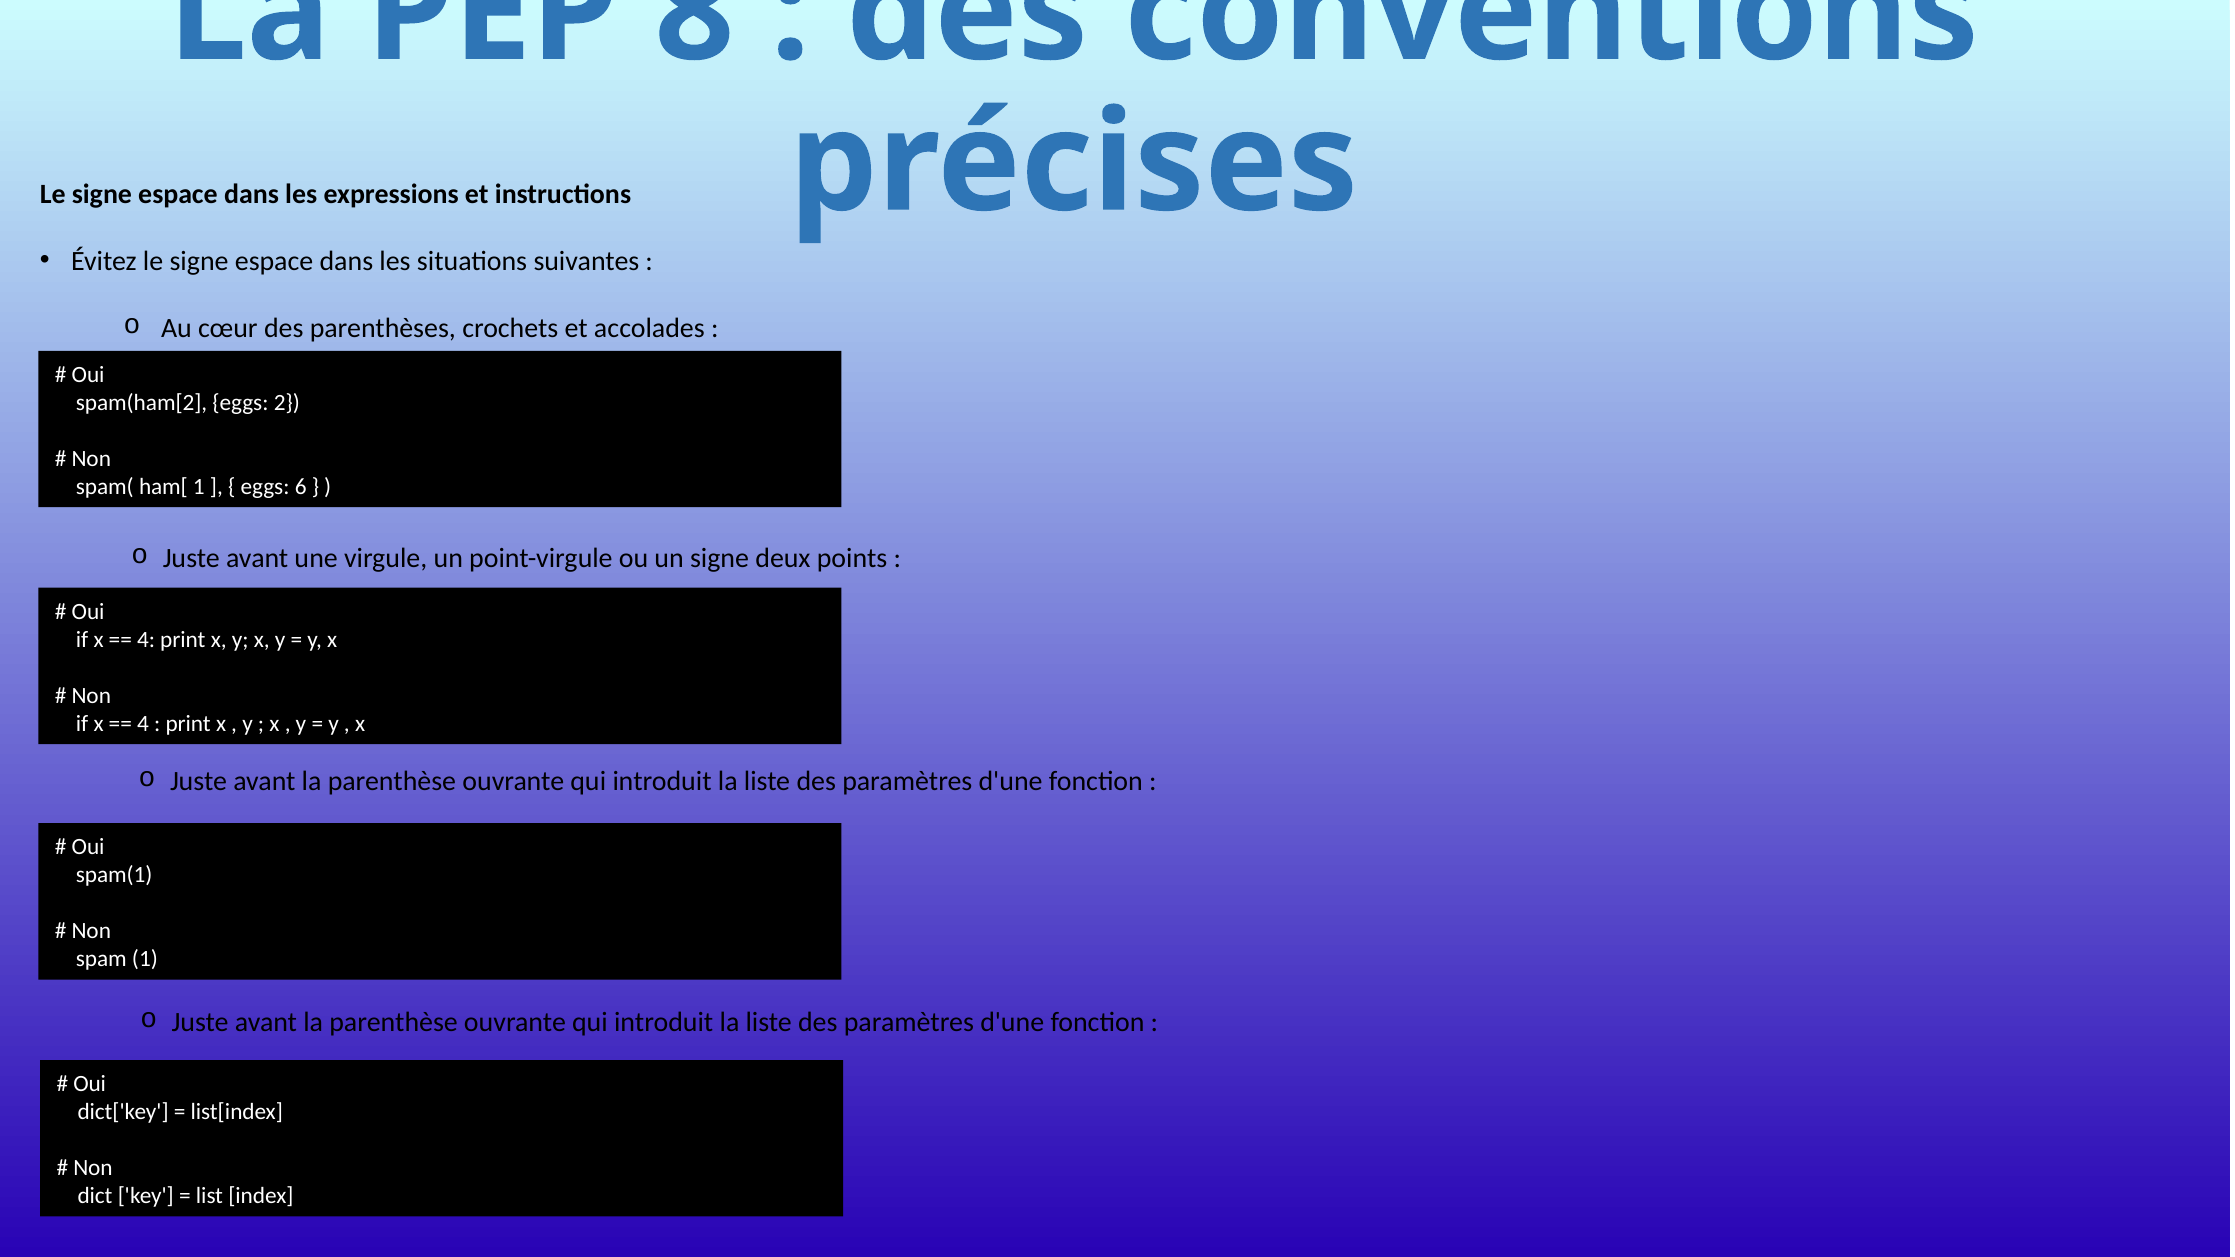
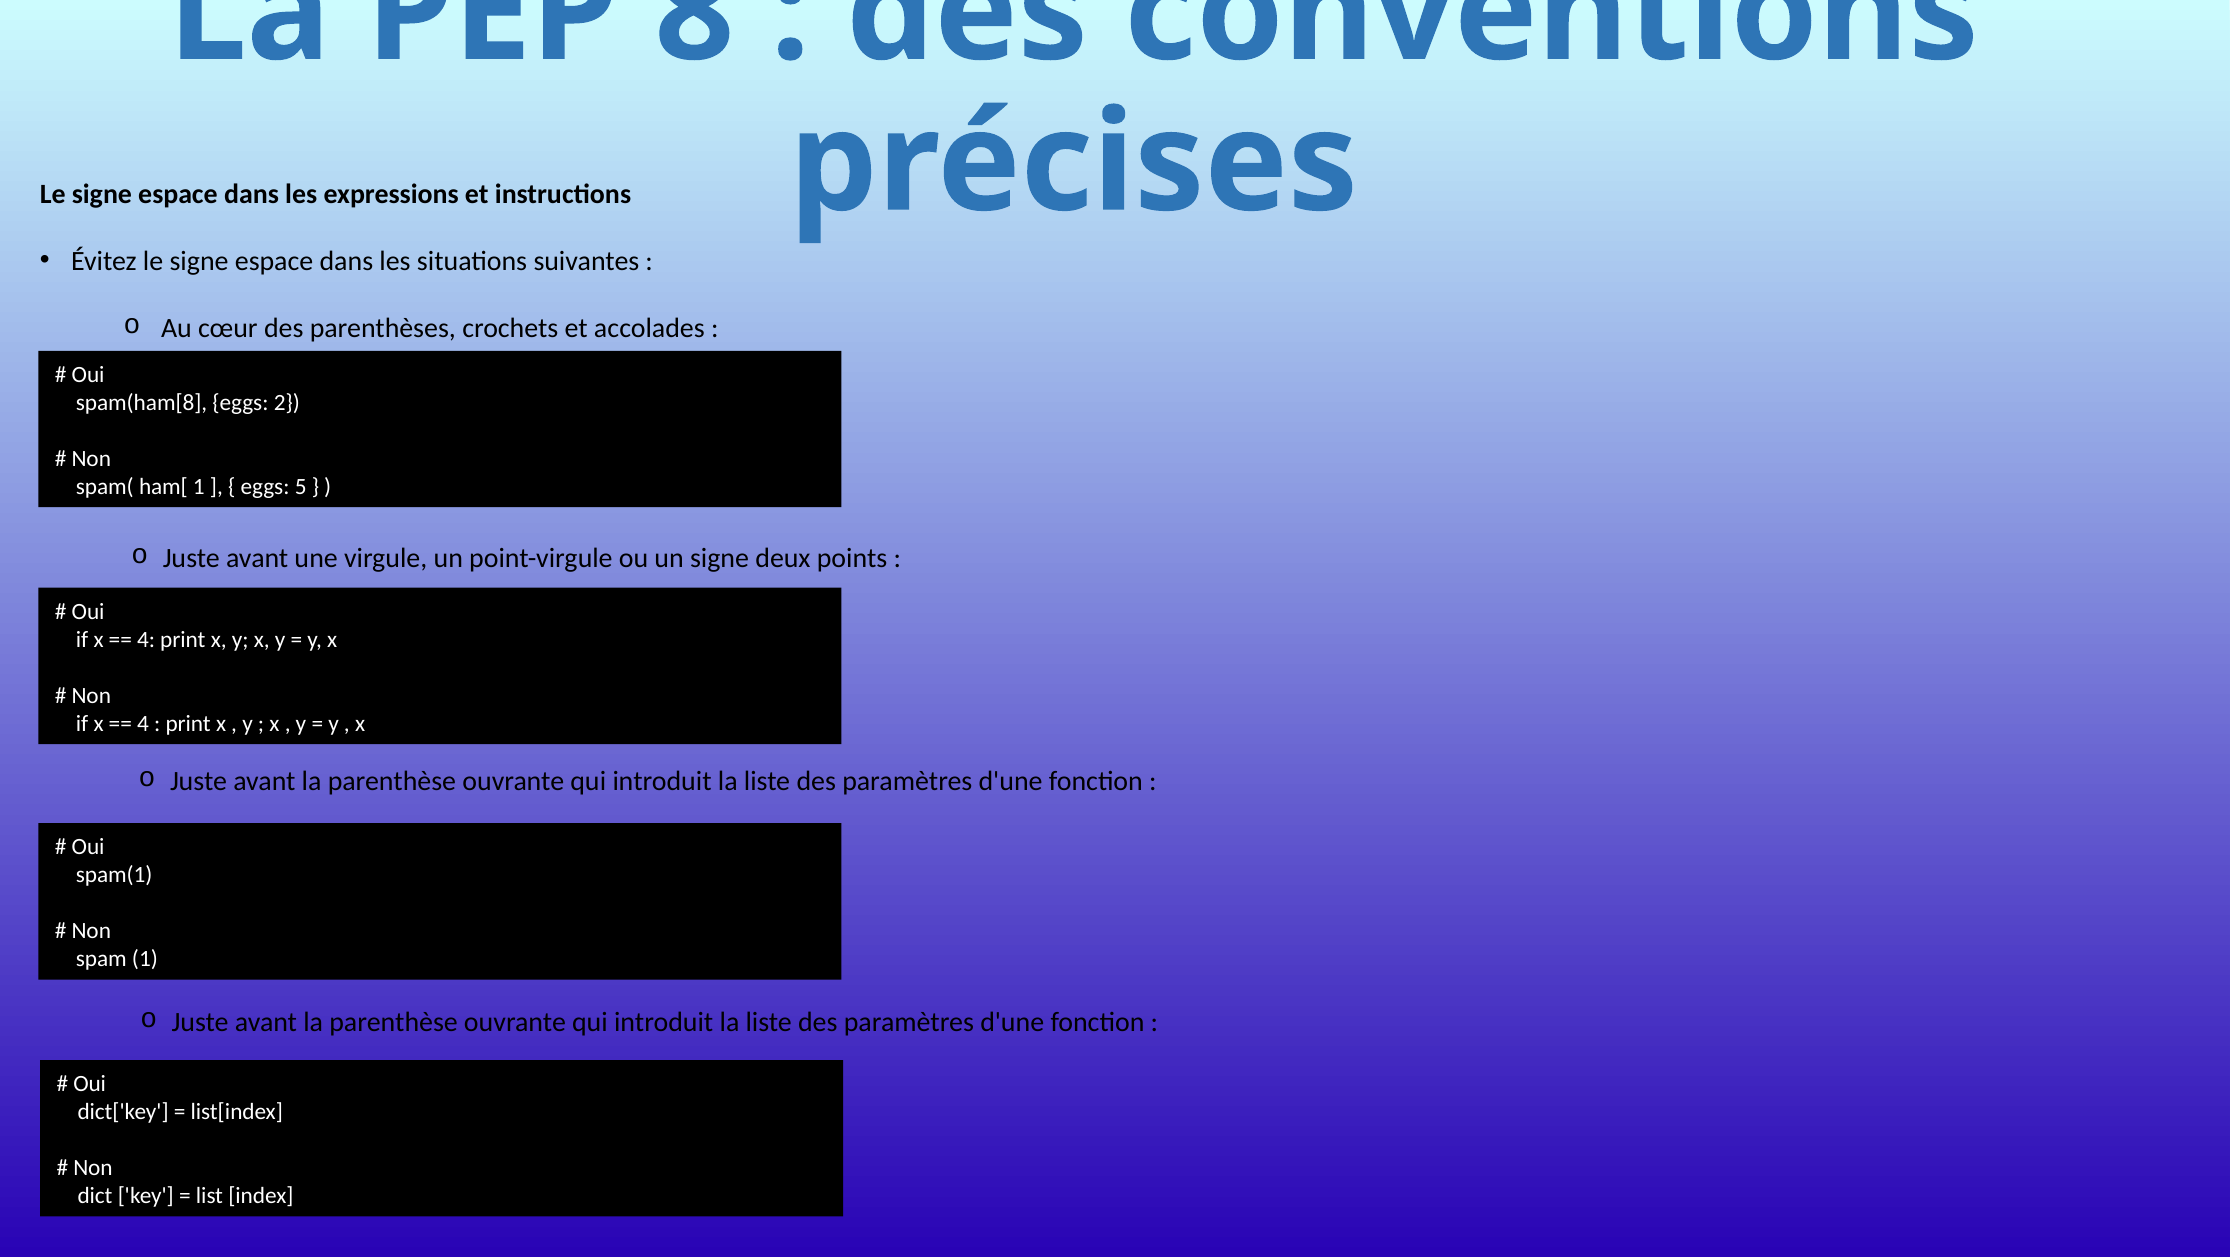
spam(ham[2: spam(ham[2 -> spam(ham[8
6: 6 -> 5
